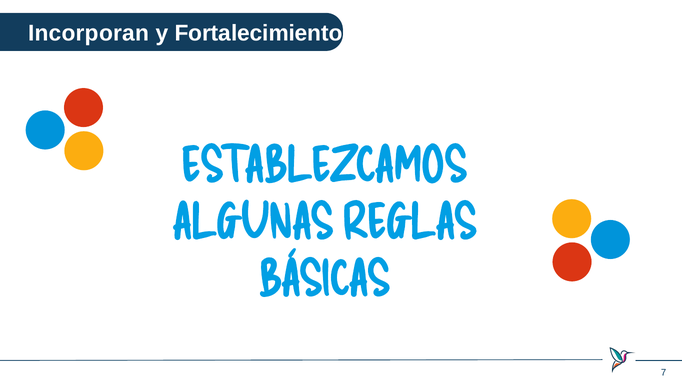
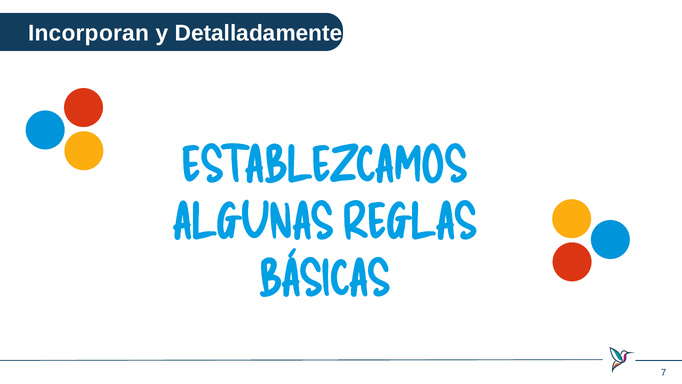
Fortalecimiento: Fortalecimiento -> Detalladamente
